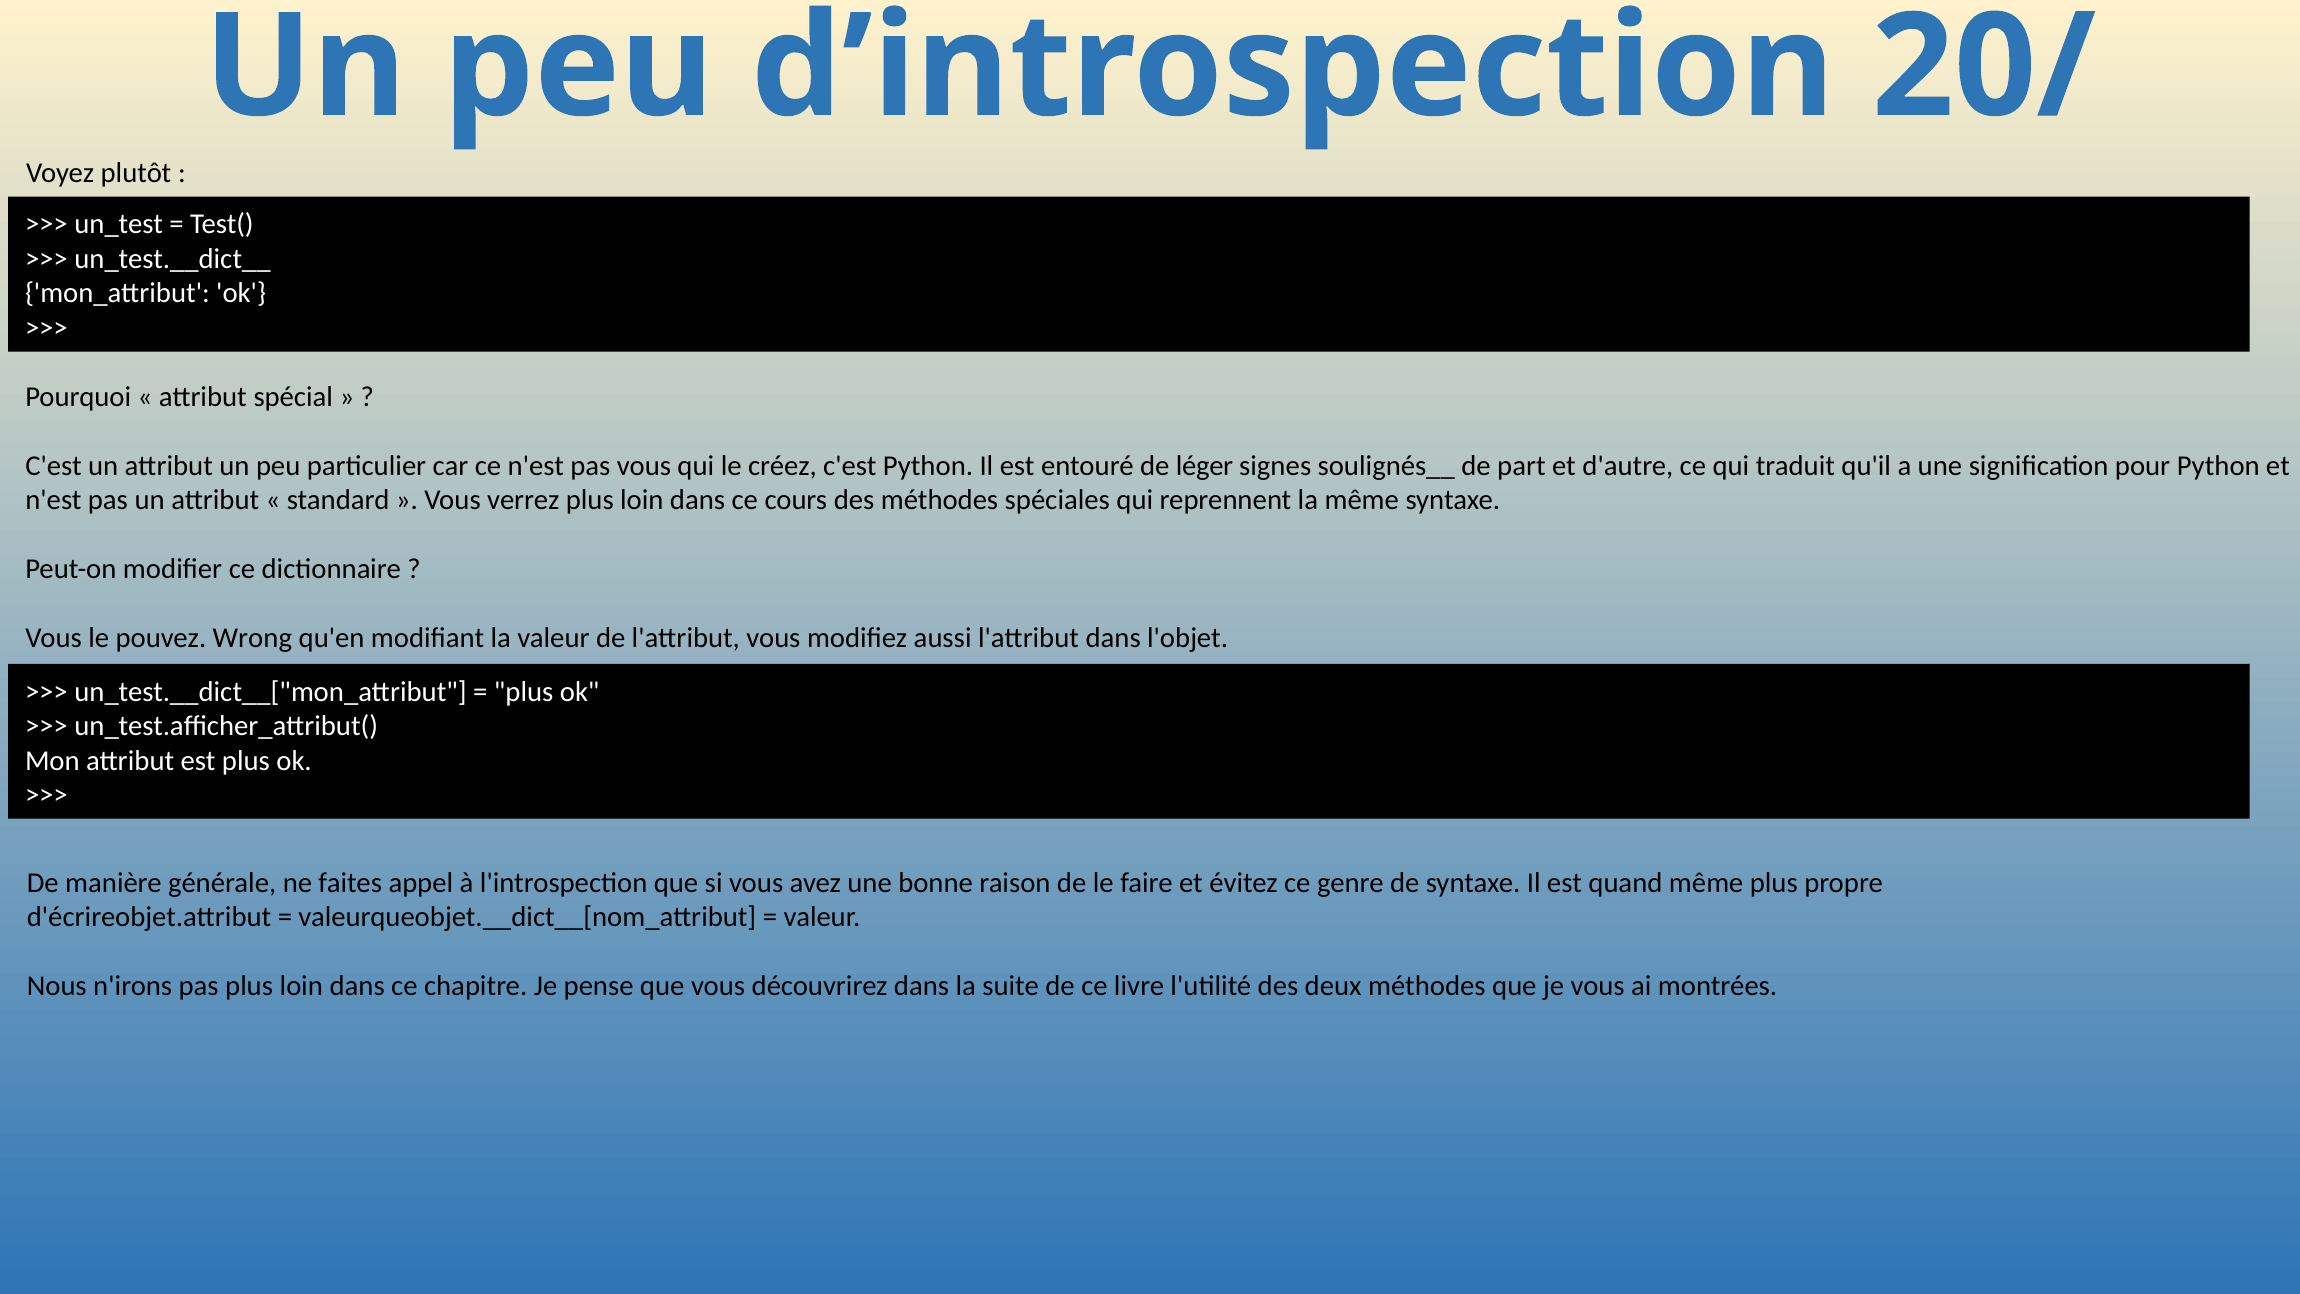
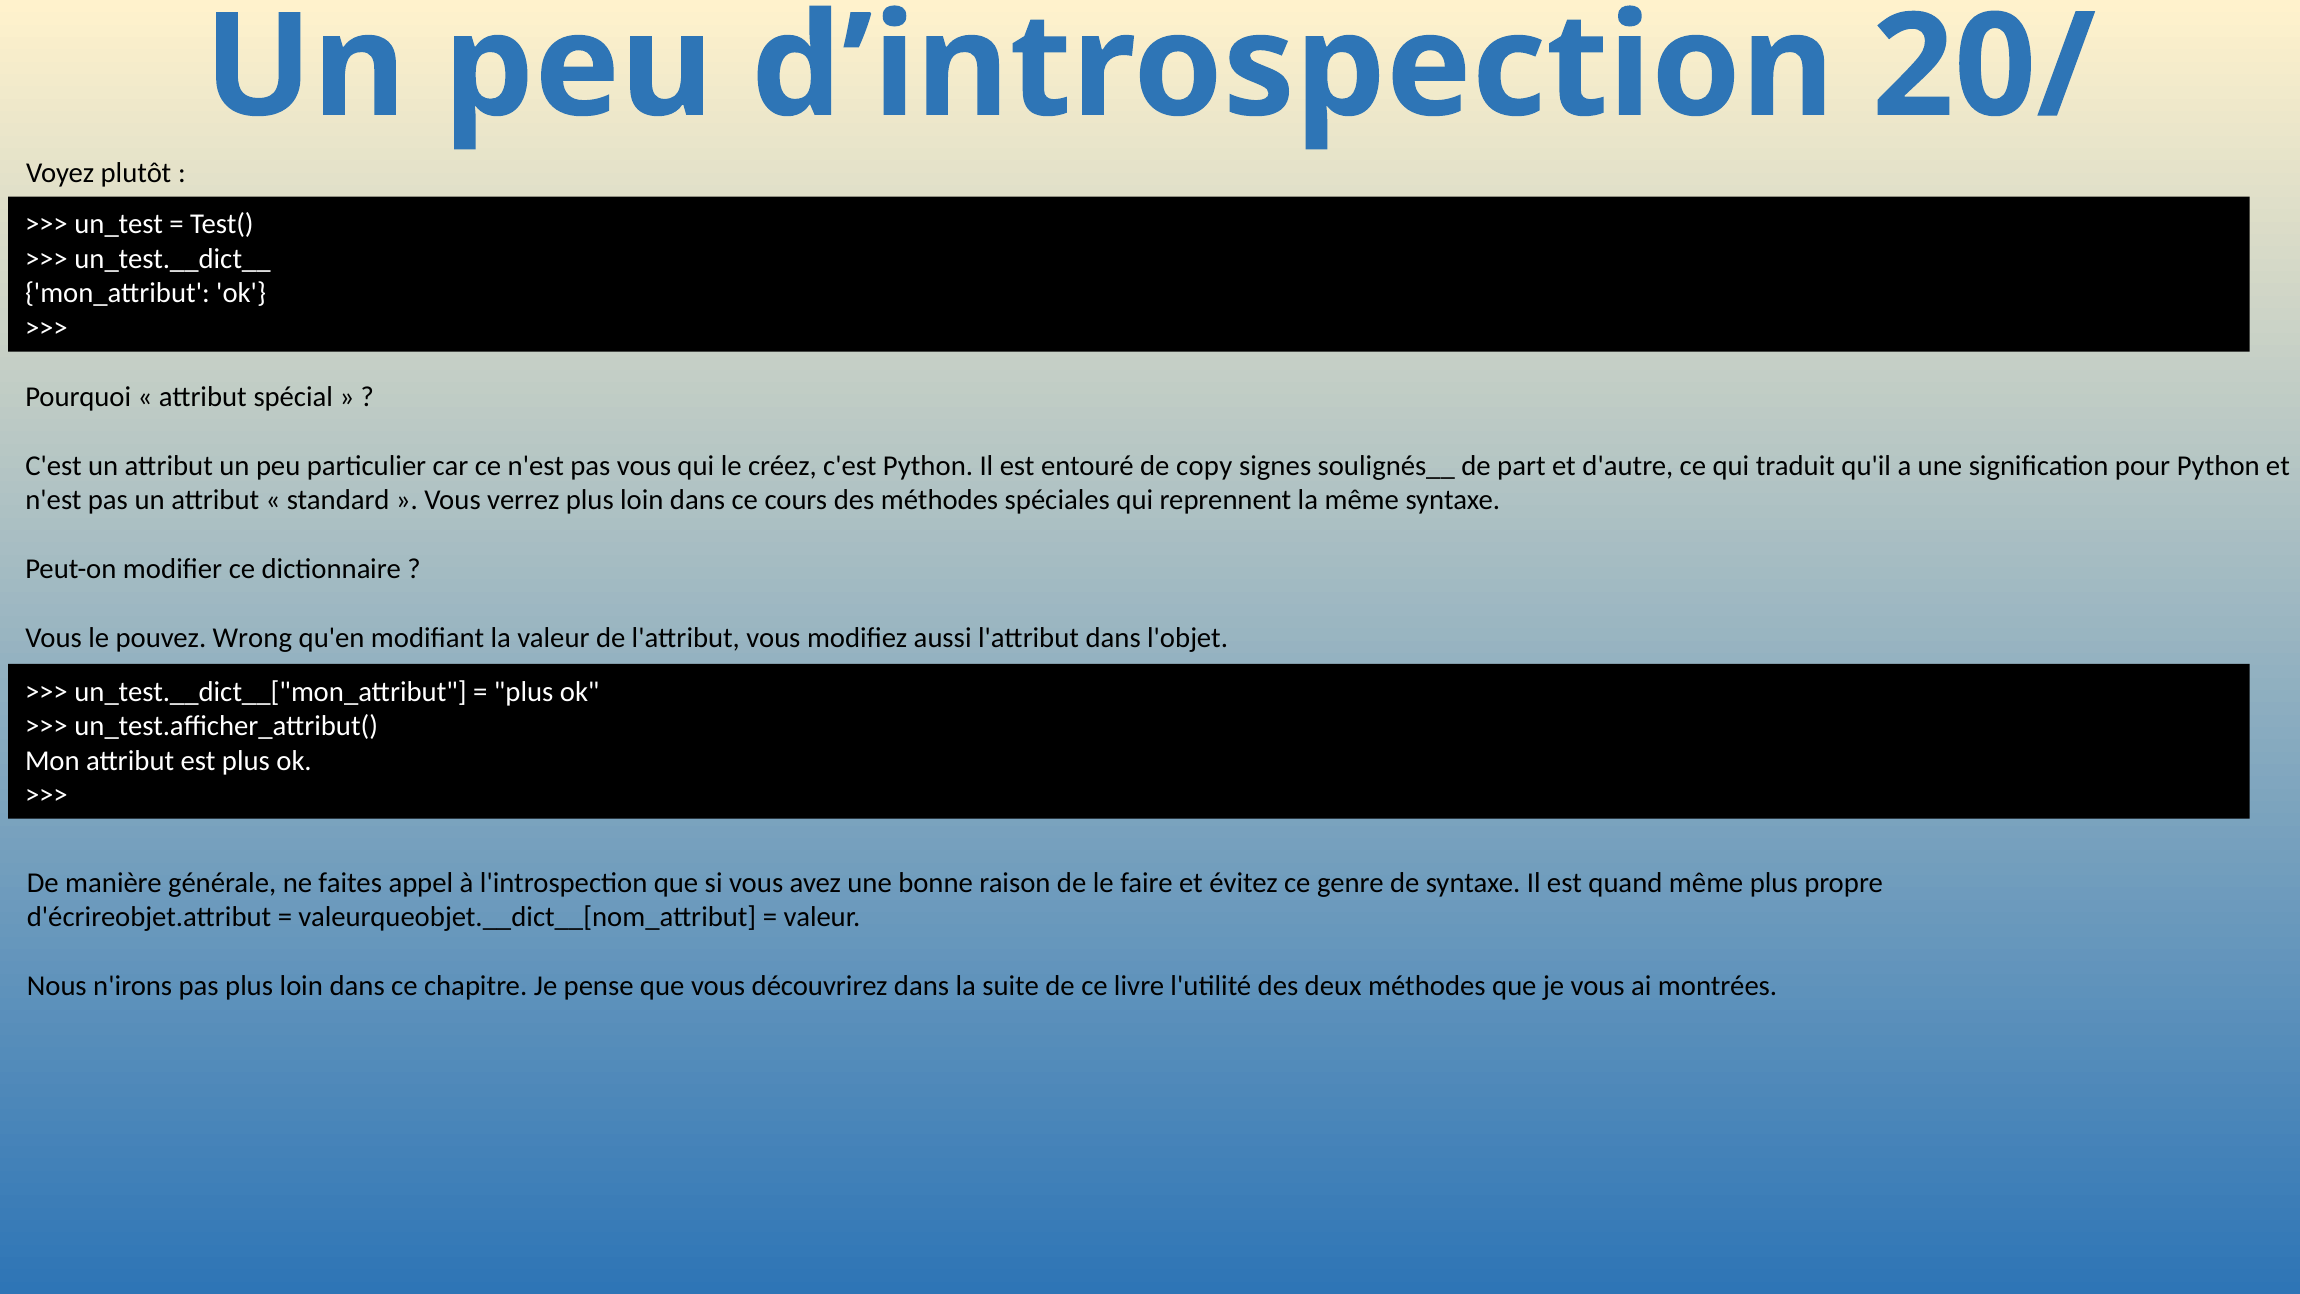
léger: léger -> copy
